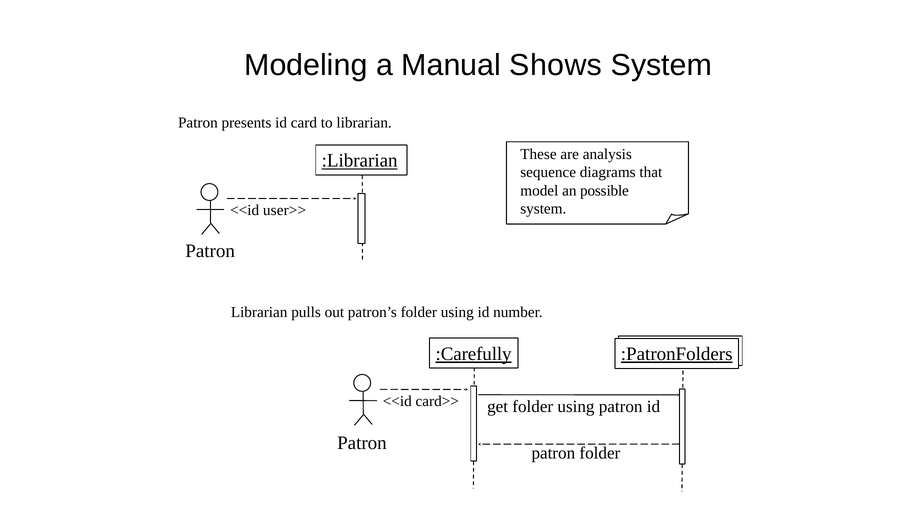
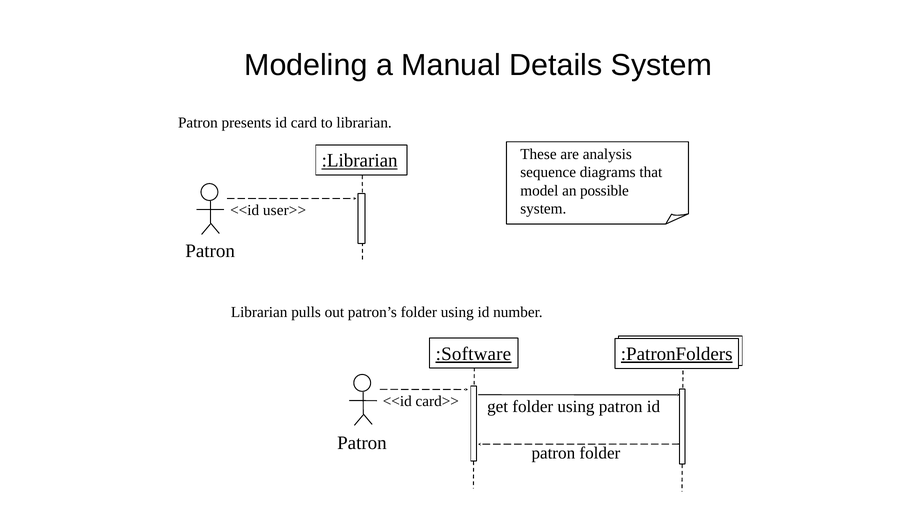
Shows: Shows -> Details
:Carefully: :Carefully -> :Software
